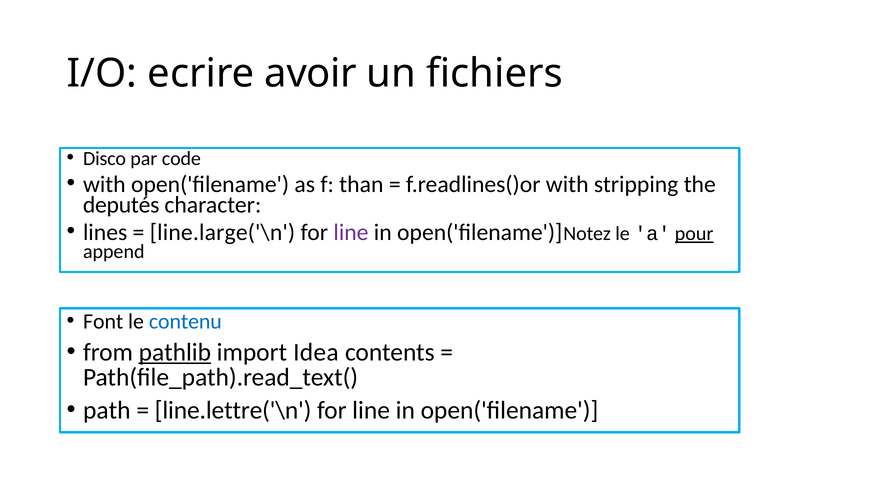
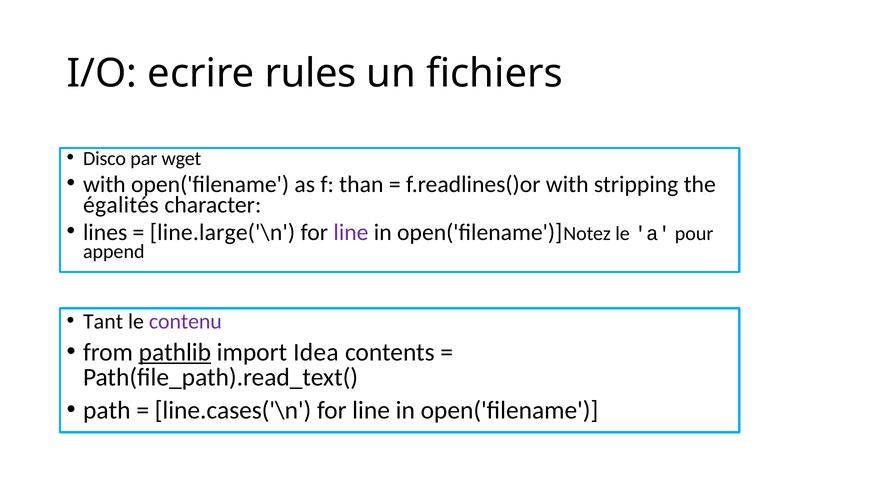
avoir: avoir -> rules
code: code -> wget
deputés: deputés -> égalités
pour underline: present -> none
Font: Font -> Tant
contenu colour: blue -> purple
line.lettre('\n: line.lettre('\n -> line.cases('\n
